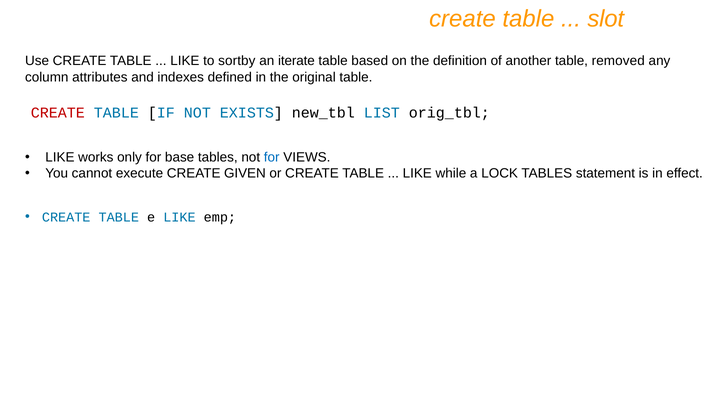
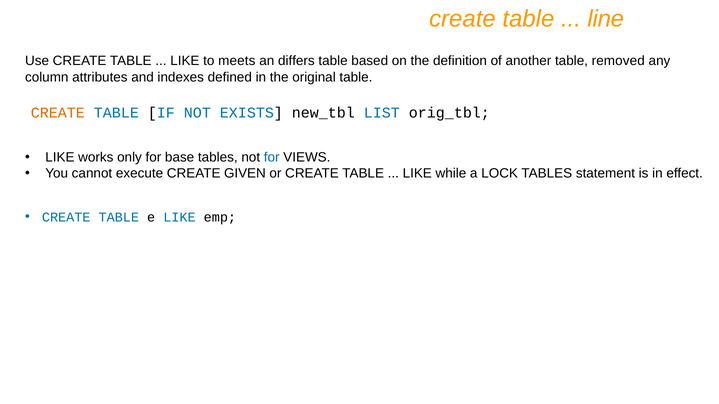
slot: slot -> line
sortby: sortby -> meets
iterate: iterate -> differs
CREATE at (58, 113) colour: red -> orange
